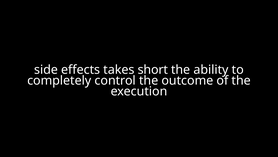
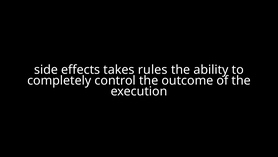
short: short -> rules
